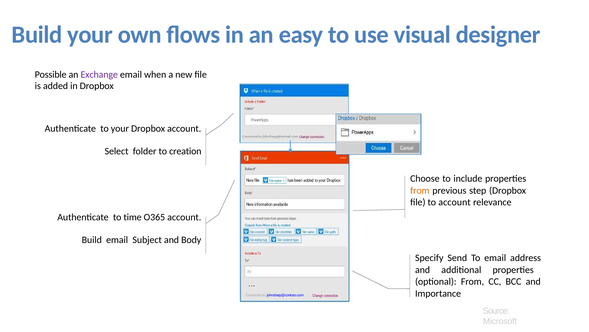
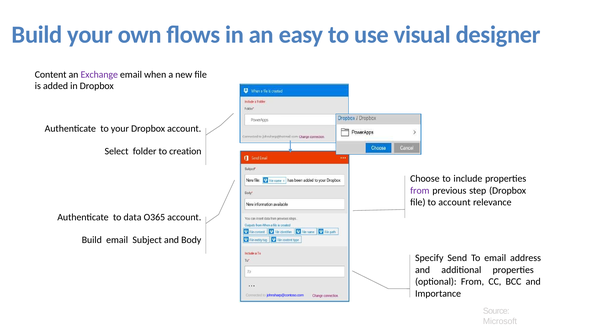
Possible: Possible -> Content
from at (420, 190) colour: orange -> purple
time: time -> data
